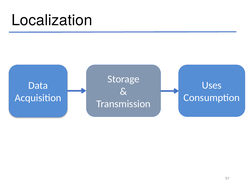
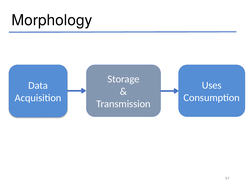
Localization: Localization -> Morphology
